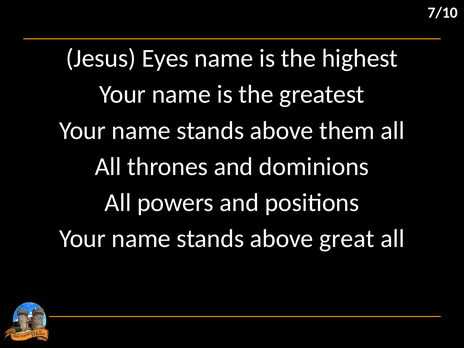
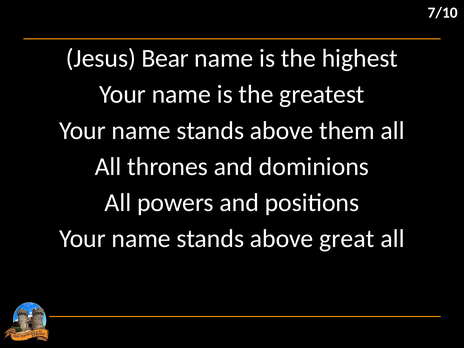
Eyes: Eyes -> Bear
